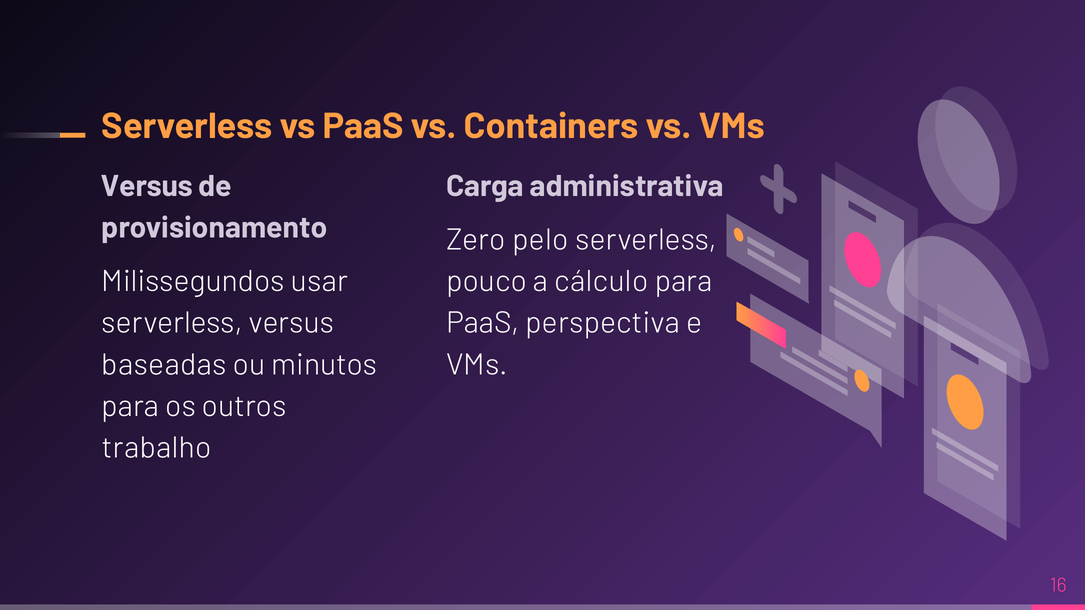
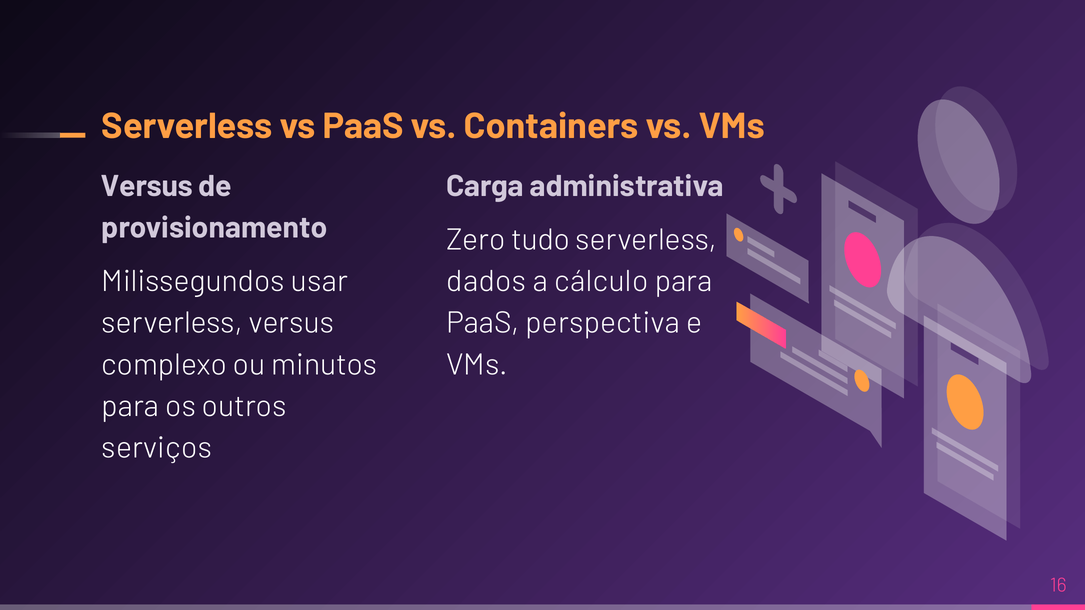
pelo: pelo -> tudo
pouco: pouco -> dados
baseadas: baseadas -> complexo
trabalho: trabalho -> serviços
